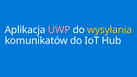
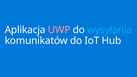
wysyłania colour: yellow -> light blue
